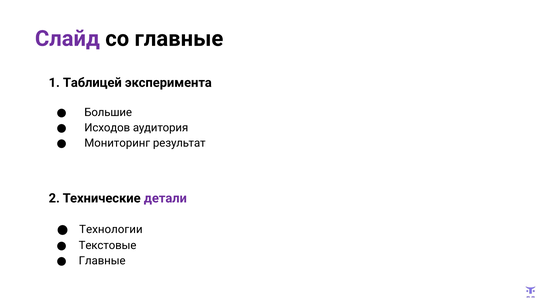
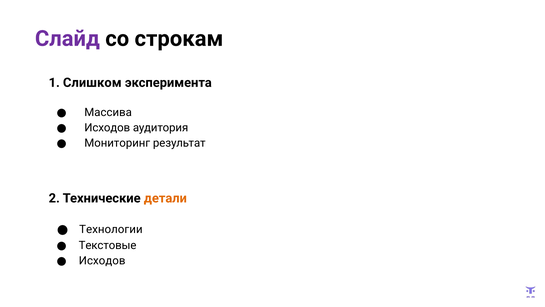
со главные: главные -> строкам
Таблицей: Таблицей -> Слишком
Большие: Большие -> Массива
детали colour: purple -> orange
Главные at (102, 260): Главные -> Исходов
